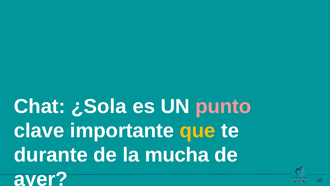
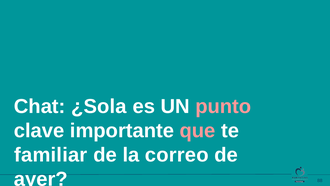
que colour: yellow -> pink
durante: durante -> familiar
mucha: mucha -> correo
